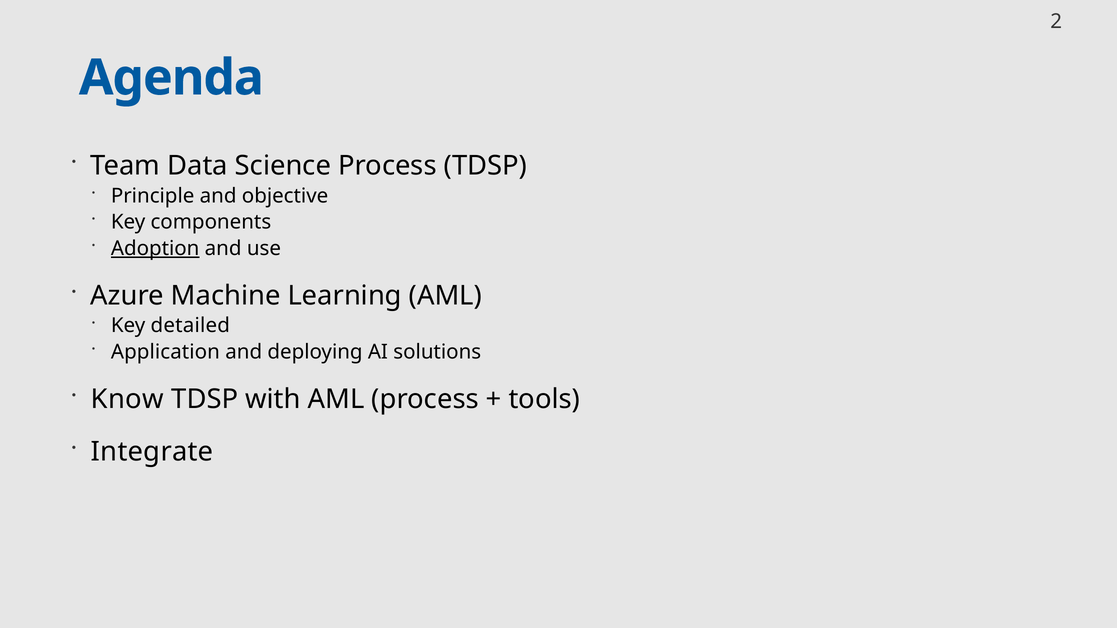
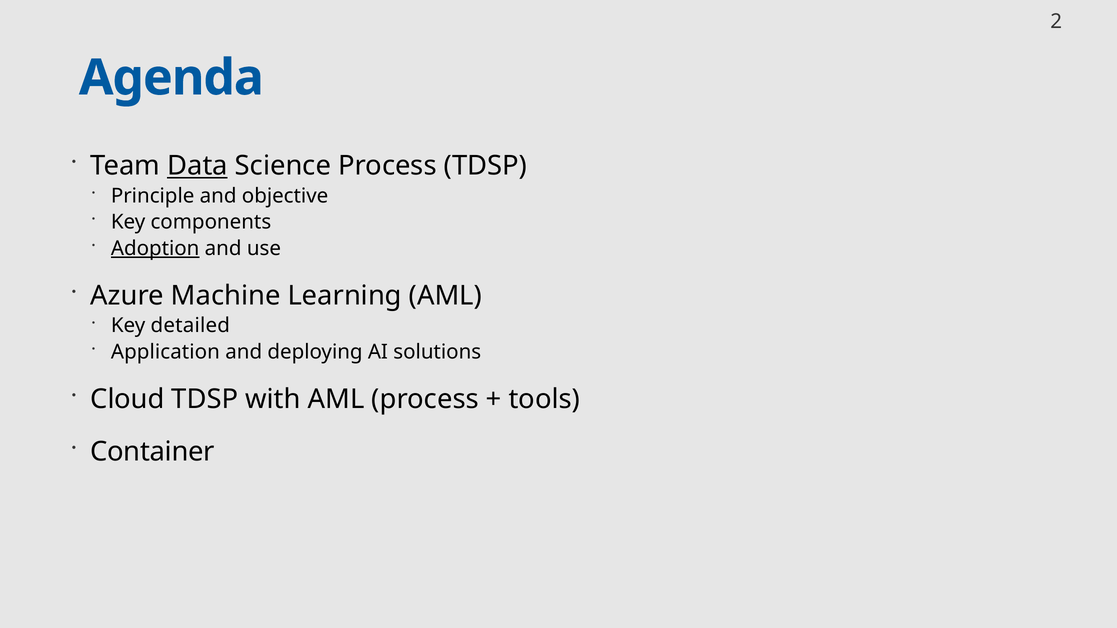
Data underline: none -> present
Know: Know -> Cloud
Integrate: Integrate -> Container
